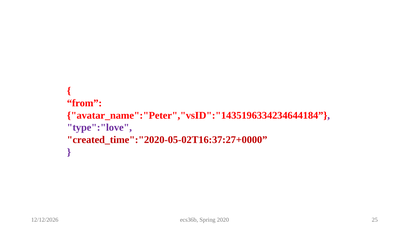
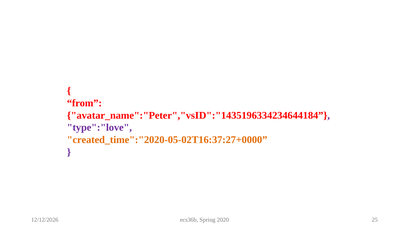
created_time":"2020-05-02T16:37:27+0000 colour: red -> orange
